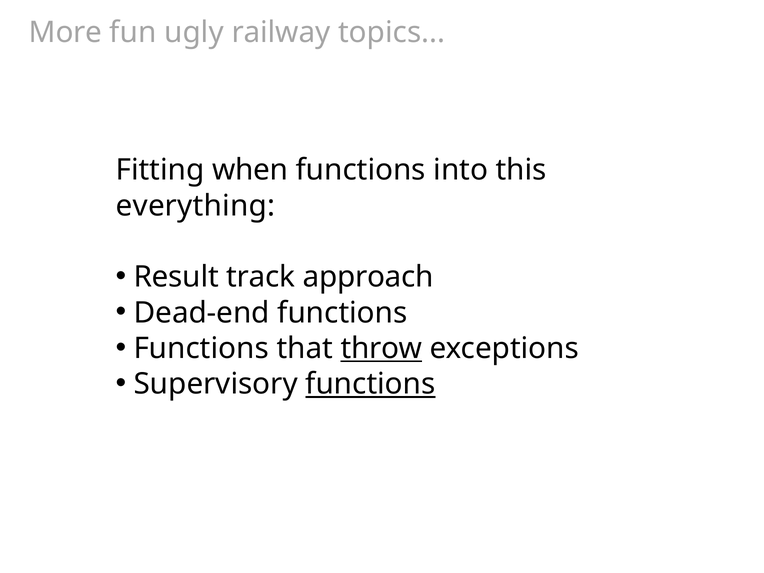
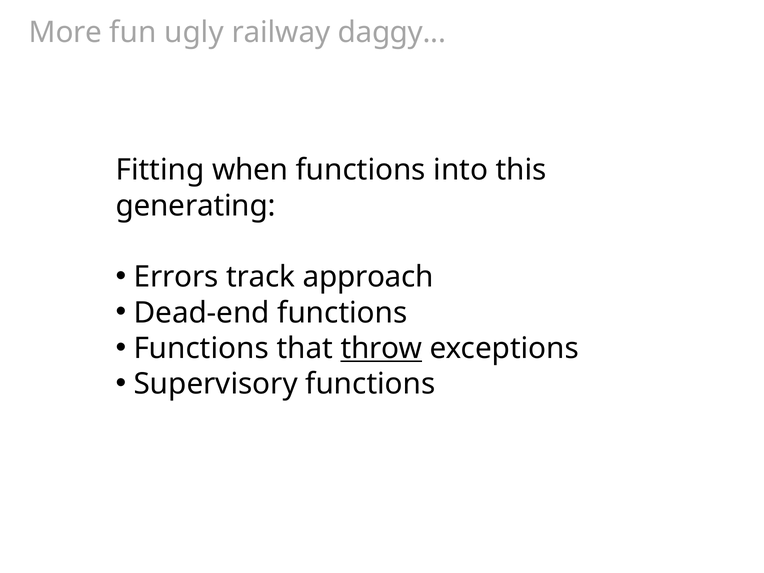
topics: topics -> daggy
everything: everything -> generating
Result: Result -> Errors
functions at (370, 384) underline: present -> none
